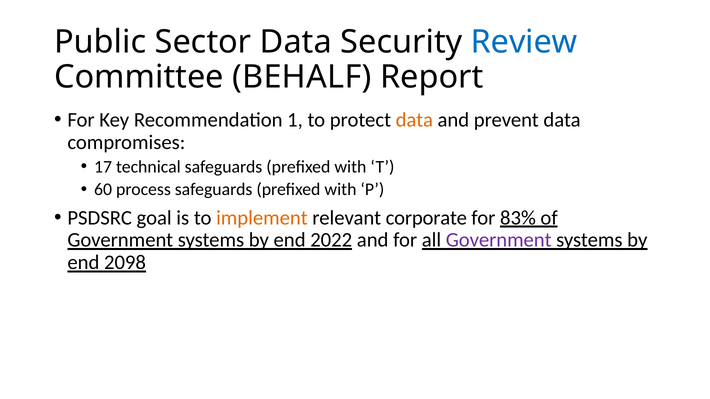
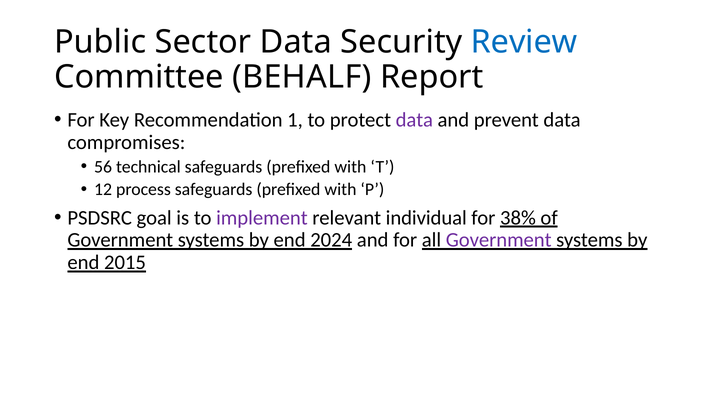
data at (414, 120) colour: orange -> purple
17: 17 -> 56
60: 60 -> 12
implement colour: orange -> purple
corporate: corporate -> individual
83%: 83% -> 38%
2022: 2022 -> 2024
2098: 2098 -> 2015
